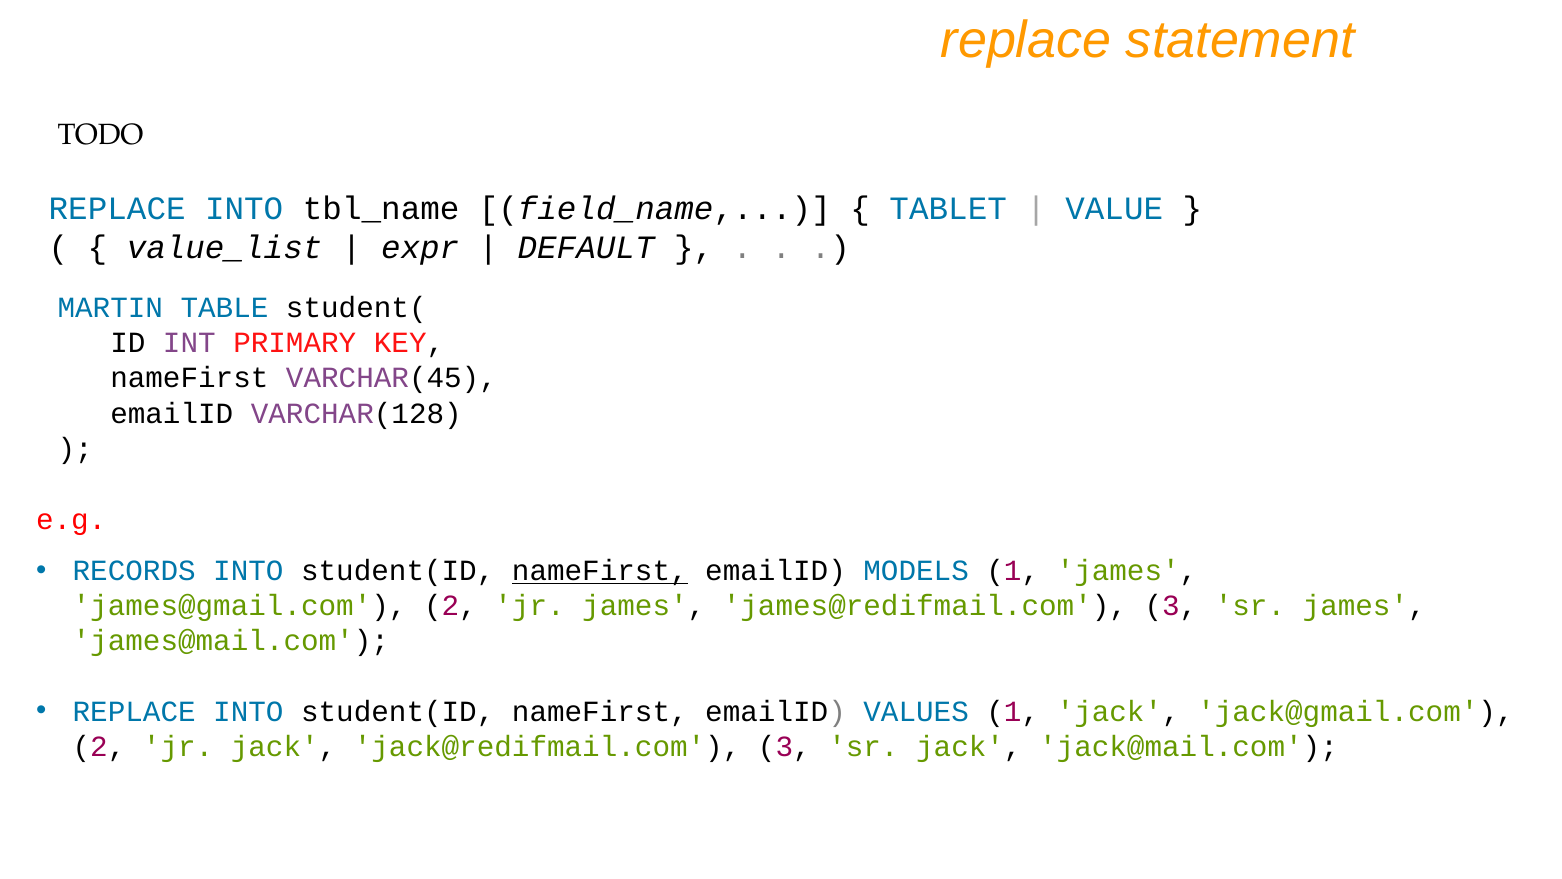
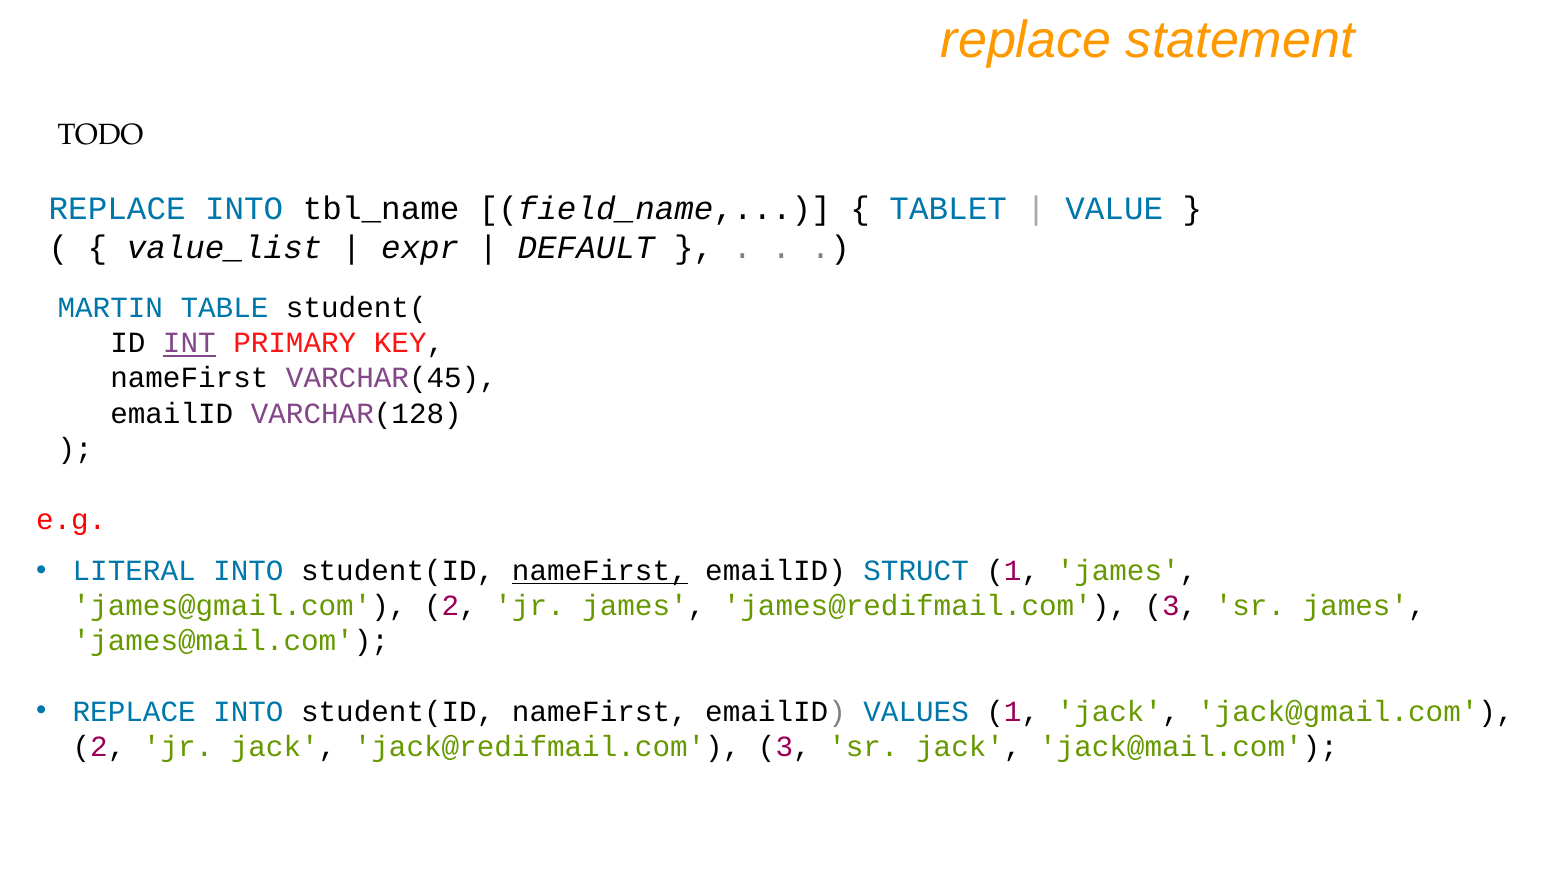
INT underline: none -> present
RECORDS: RECORDS -> LITERAL
MODELS: MODELS -> STRUCT
